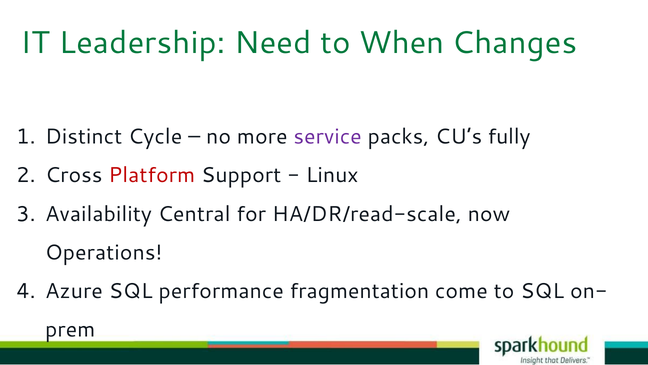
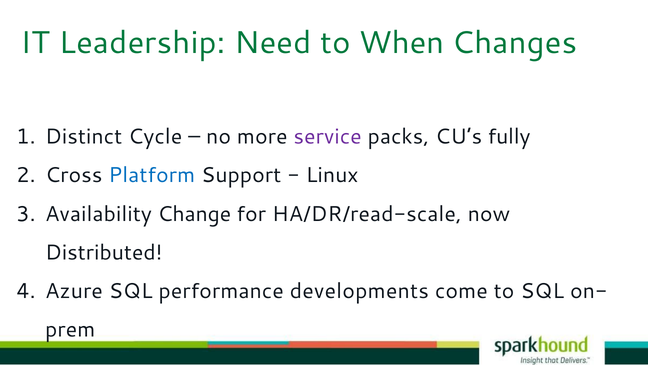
Platform colour: red -> blue
Central: Central -> Change
Operations: Operations -> Distributed
fragmentation: fragmentation -> developments
